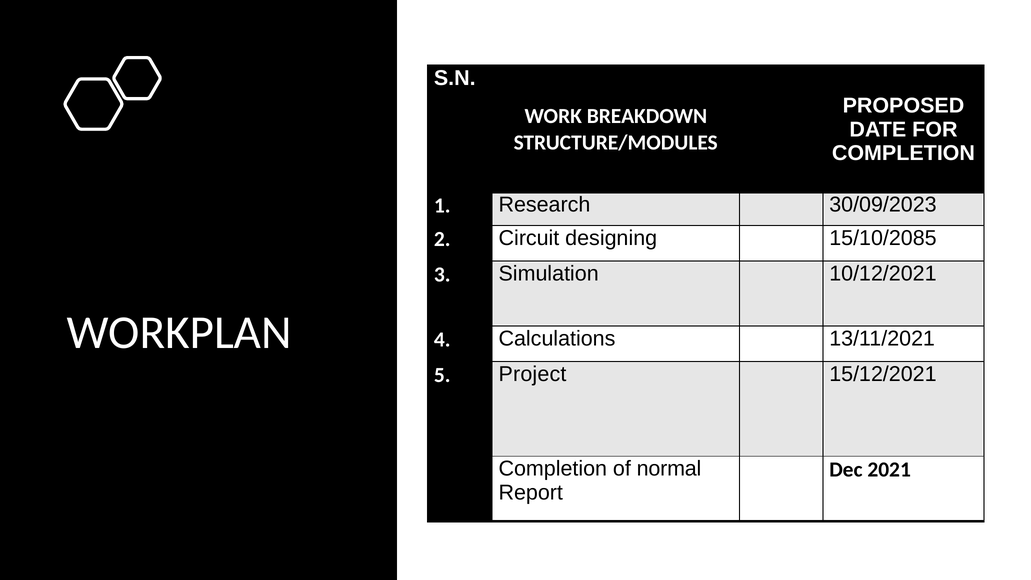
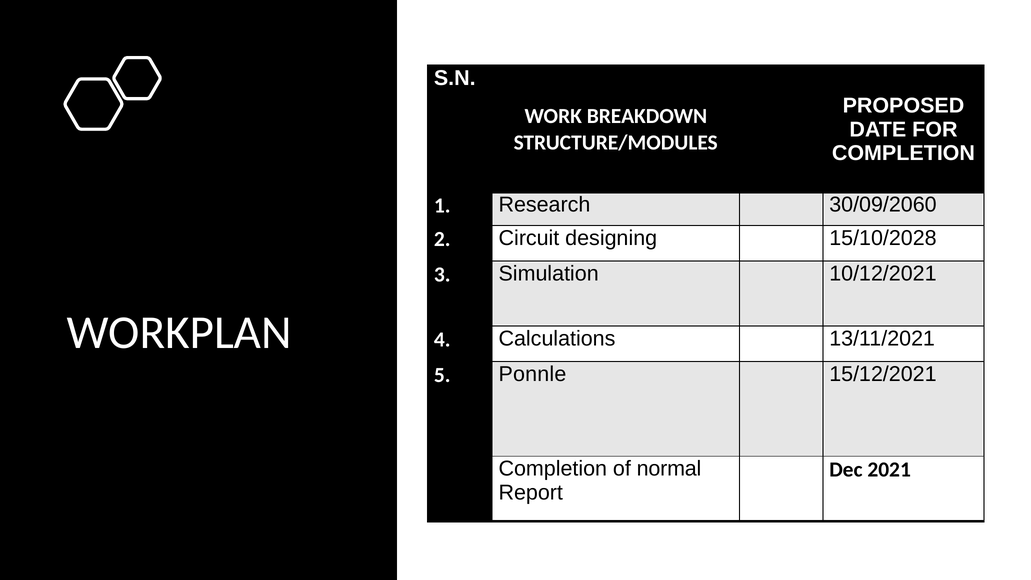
30/09/2023: 30/09/2023 -> 30/09/2060
15/10/2085: 15/10/2085 -> 15/10/2028
Project: Project -> Ponnle
